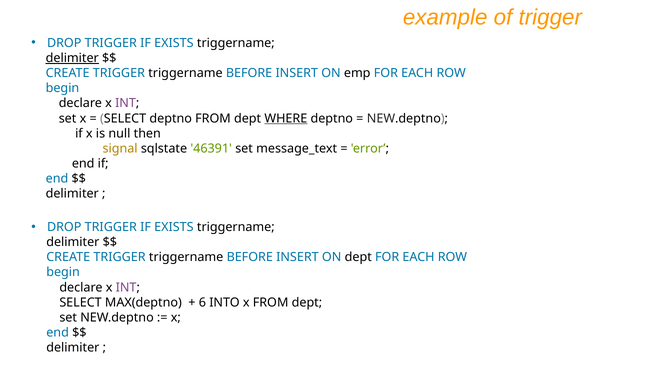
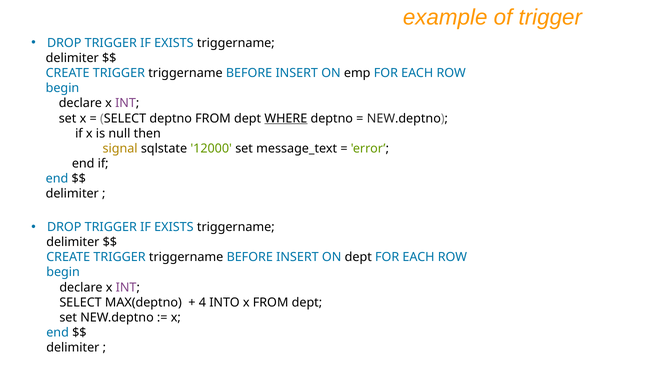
delimiter at (72, 58) underline: present -> none
46391: 46391 -> 12000
6: 6 -> 4
